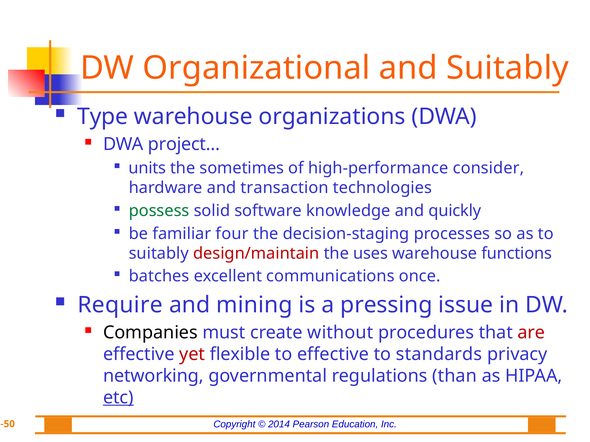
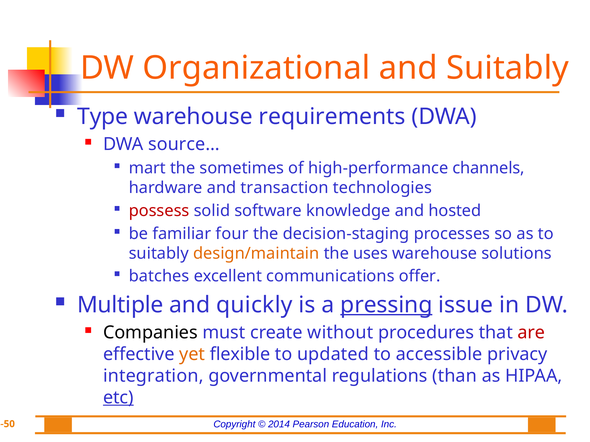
organizations: organizations -> requirements
project…: project… -> source…
units: units -> mart
consider: consider -> channels
possess colour: green -> red
quickly: quickly -> hosted
design/maintain colour: red -> orange
functions: functions -> solutions
once: once -> offer
Require: Require -> Multiple
mining: mining -> quickly
pressing underline: none -> present
yet colour: red -> orange
to effective: effective -> updated
standards: standards -> accessible
networking: networking -> integration
